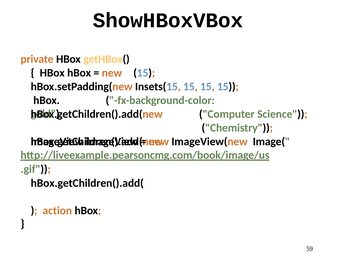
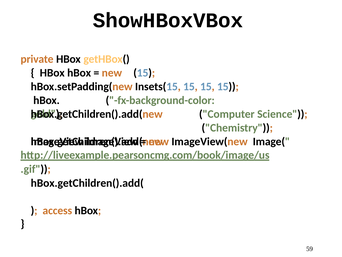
action: action -> access
